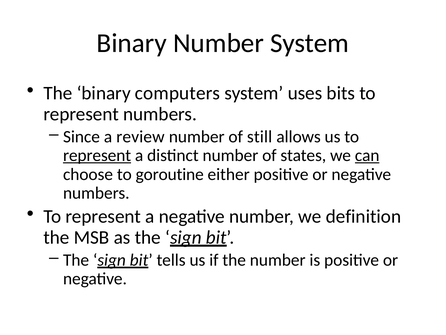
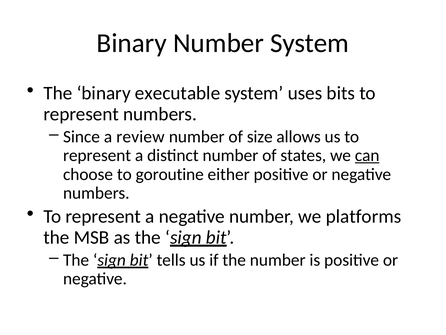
computers: computers -> executable
still: still -> size
represent at (97, 155) underline: present -> none
definition: definition -> platforms
